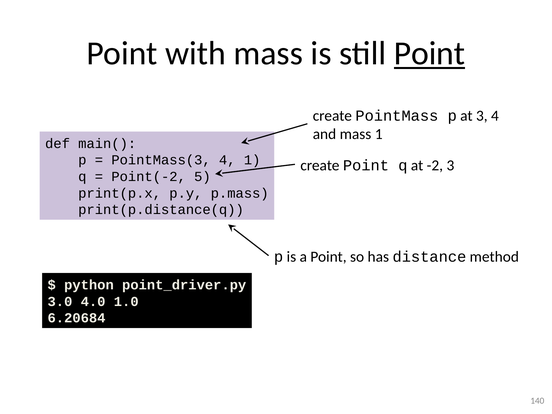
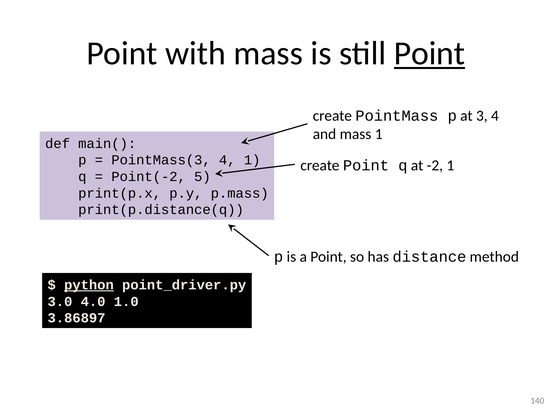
-2 3: 3 -> 1
python underline: none -> present
6.20684: 6.20684 -> 3.86897
